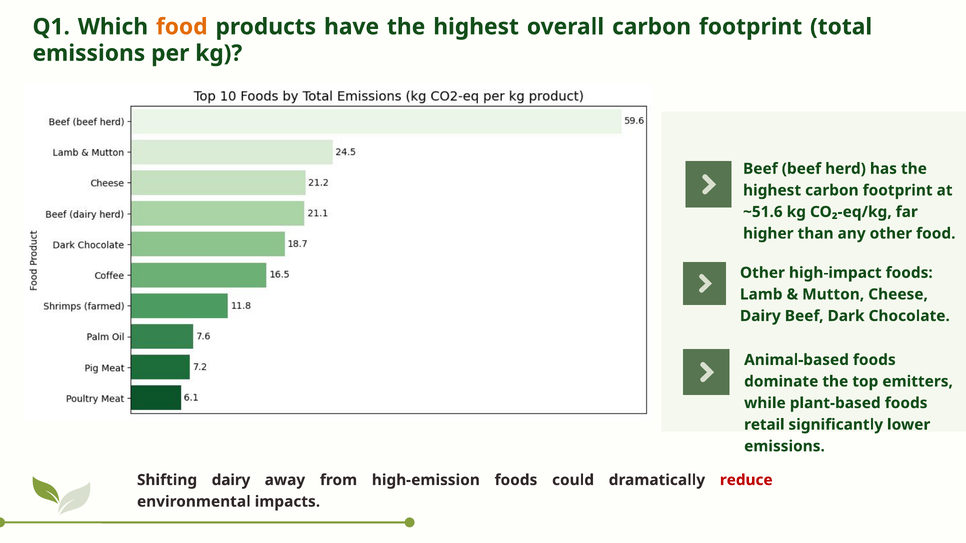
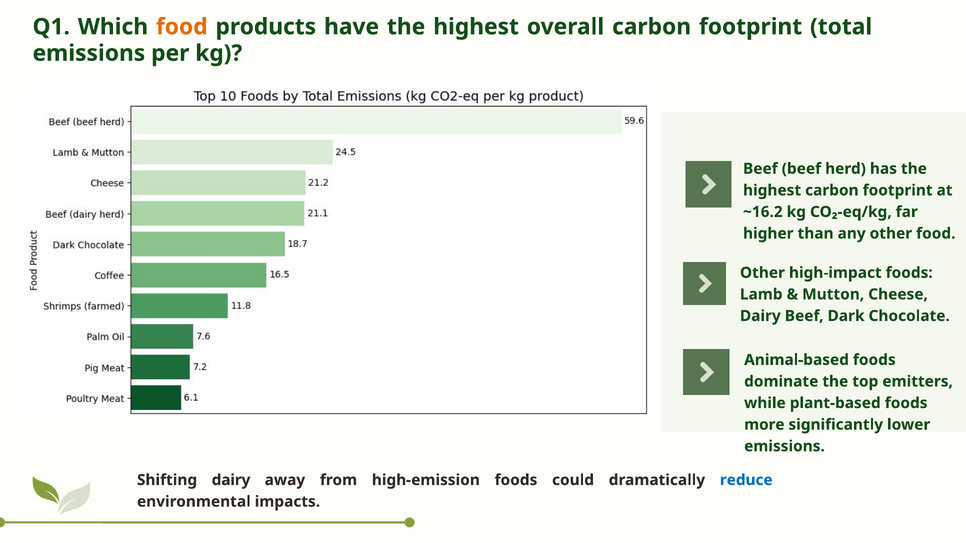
~51.6: ~51.6 -> ~16.2
retail: retail -> more
reduce colour: red -> blue
